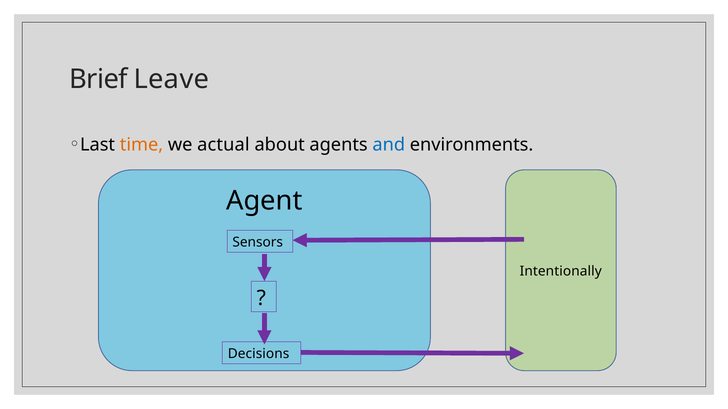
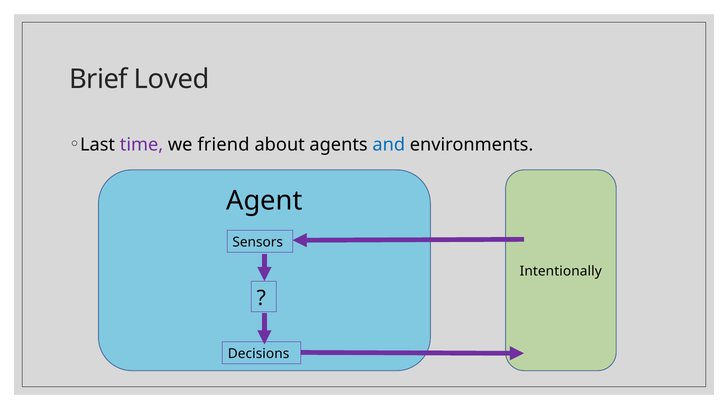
Leave: Leave -> Loved
time colour: orange -> purple
actual: actual -> friend
